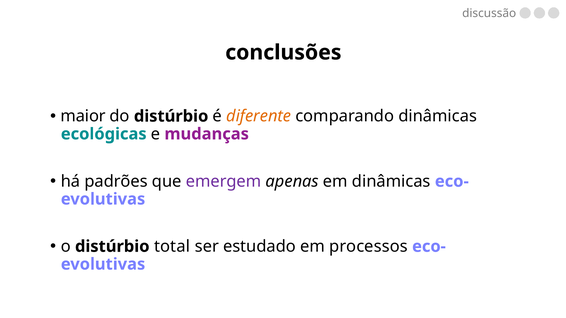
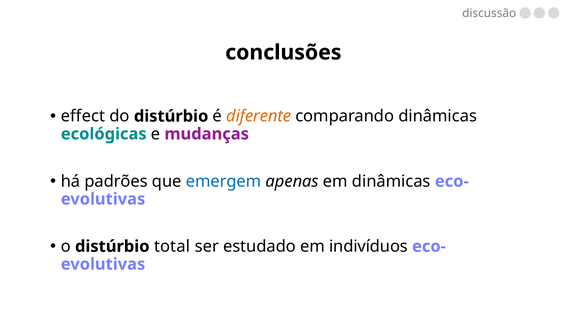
maior: maior -> effect
emergem colour: purple -> blue
processos: processos -> indivíduos
